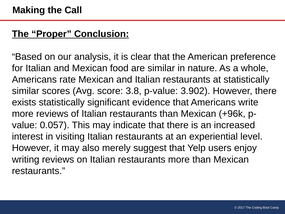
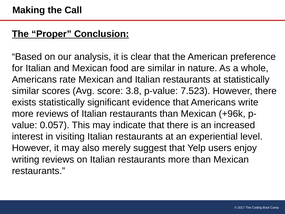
3.902: 3.902 -> 7.523
